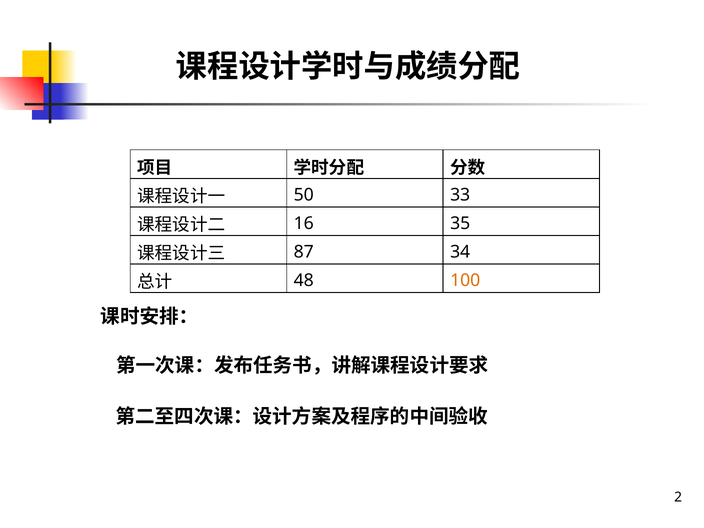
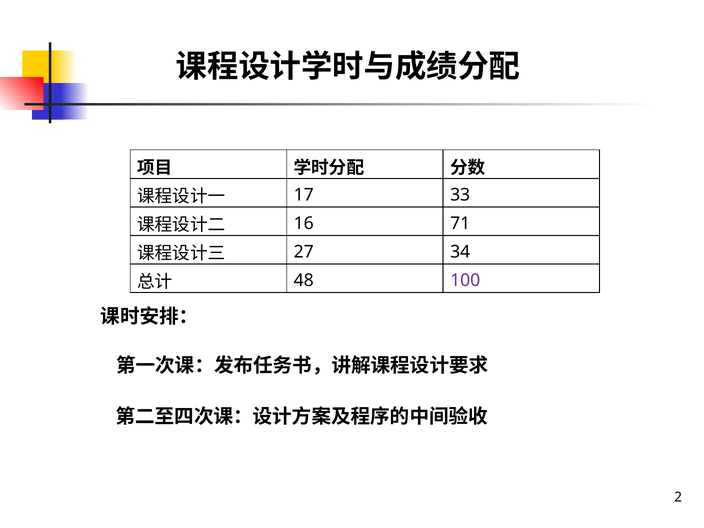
50: 50 -> 17
35: 35 -> 71
87: 87 -> 27
100 colour: orange -> purple
